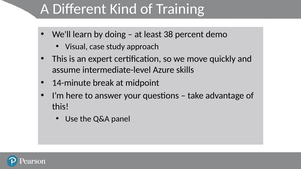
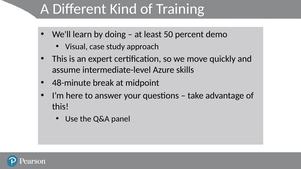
38: 38 -> 50
14-minute: 14-minute -> 48-minute
